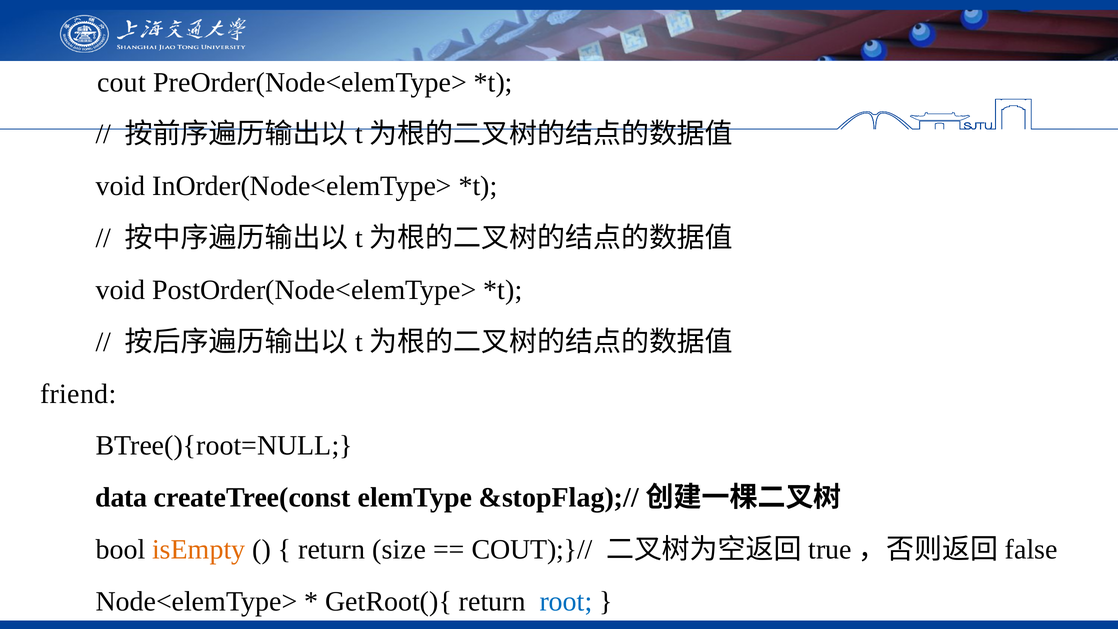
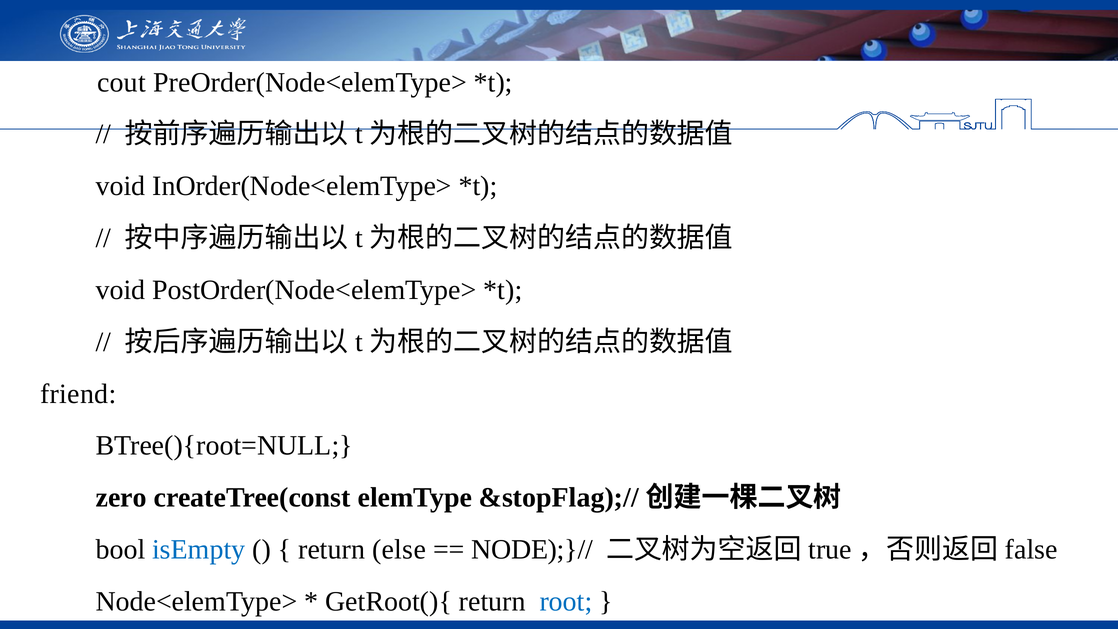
data: data -> zero
isEmpty colour: orange -> blue
size: size -> else
COUT);}//: COUT);}// -> NODE);}//
